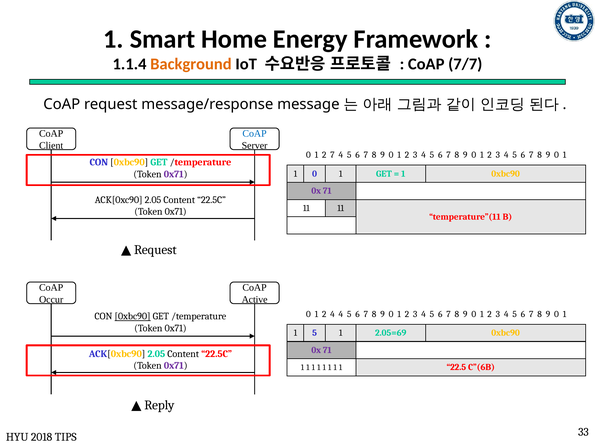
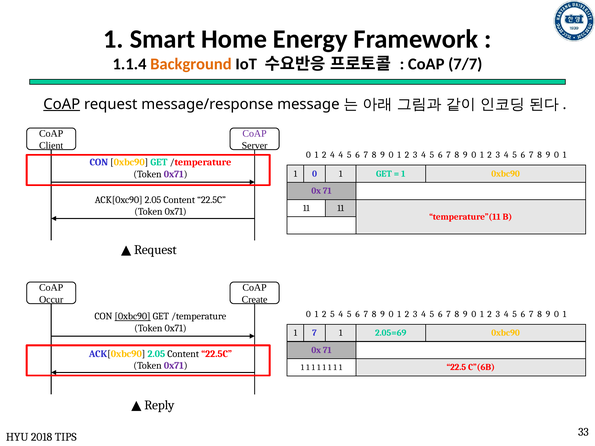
CoAP at (62, 104) underline: none -> present
CoAP at (255, 134) colour: blue -> purple
2 7: 7 -> 4
Active: Active -> Create
2 4: 4 -> 5
1 5: 5 -> 7
